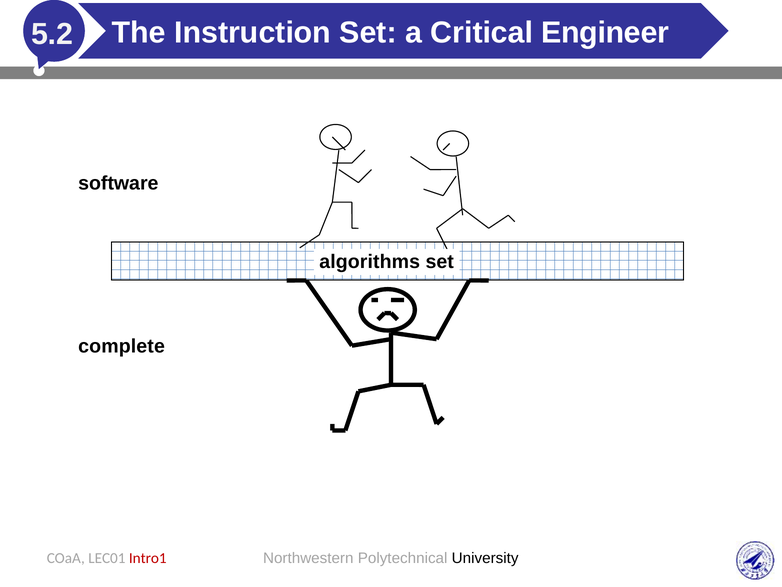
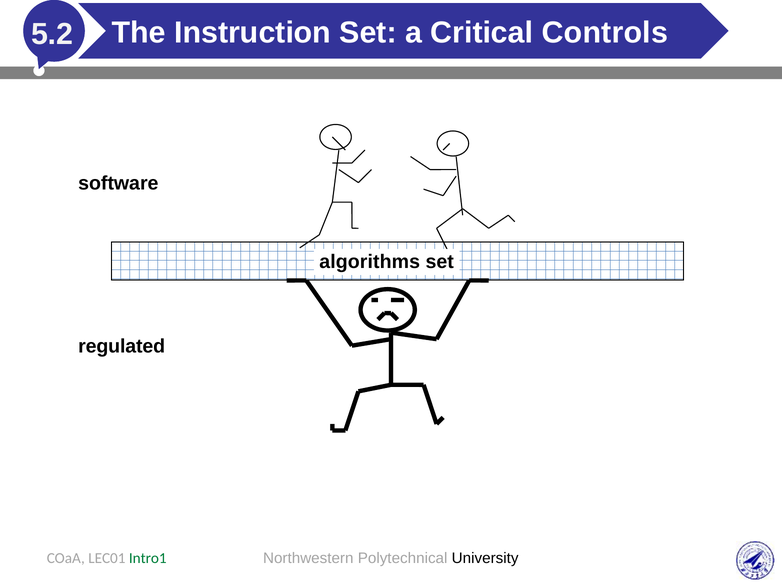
Engineer: Engineer -> Controls
complete: complete -> regulated
Intro1 colour: red -> green
